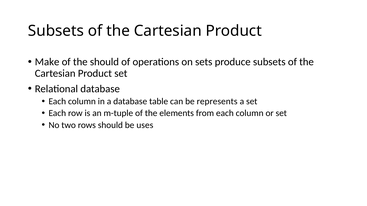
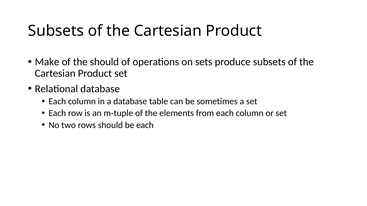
represents: represents -> sometimes
be uses: uses -> each
